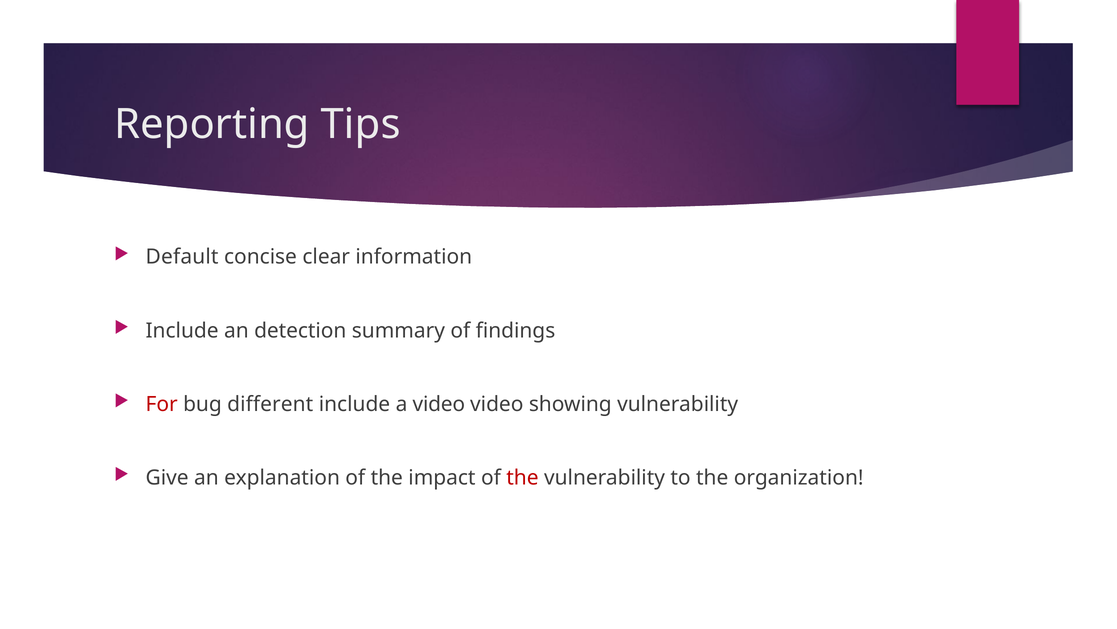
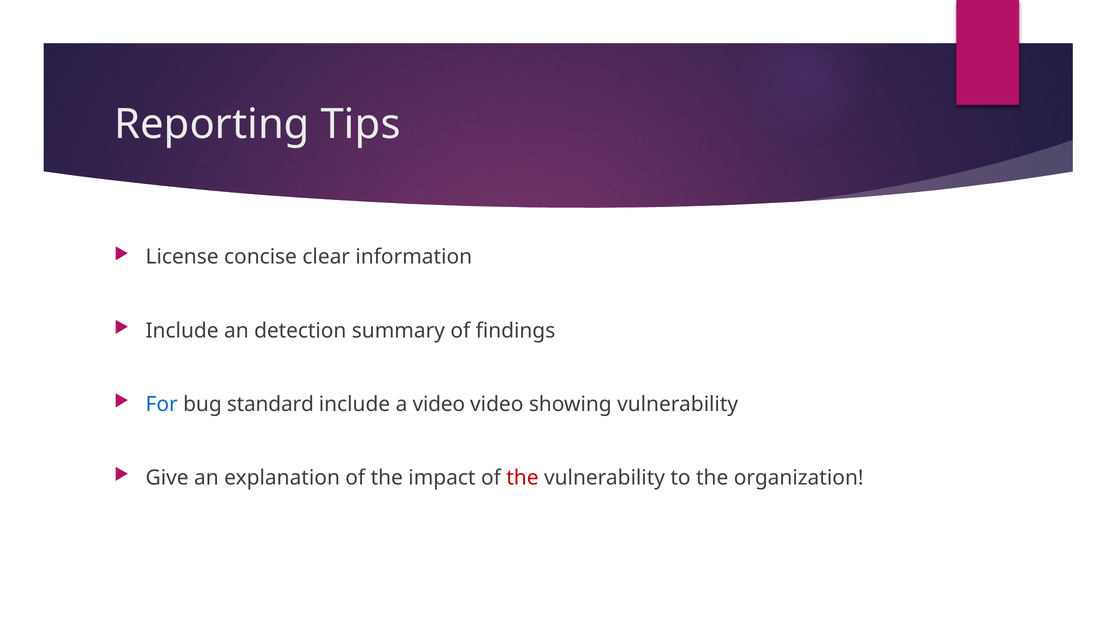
Default: Default -> License
For colour: red -> blue
different: different -> standard
